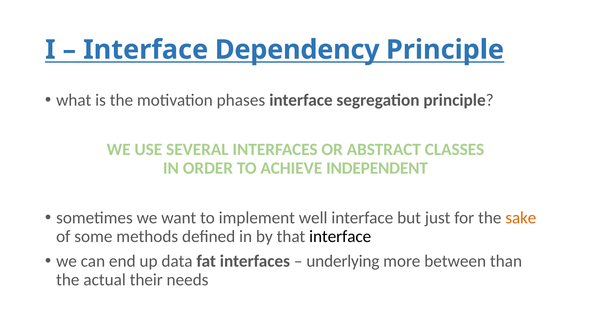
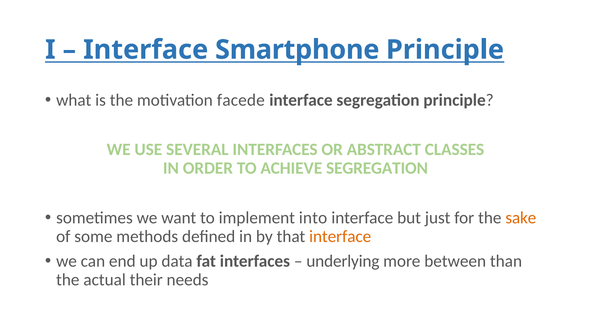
Dependency: Dependency -> Smartphone
phases: phases -> facede
ACHIEVE INDEPENDENT: INDEPENDENT -> SEGREGATION
well: well -> into
interface at (340, 236) colour: black -> orange
